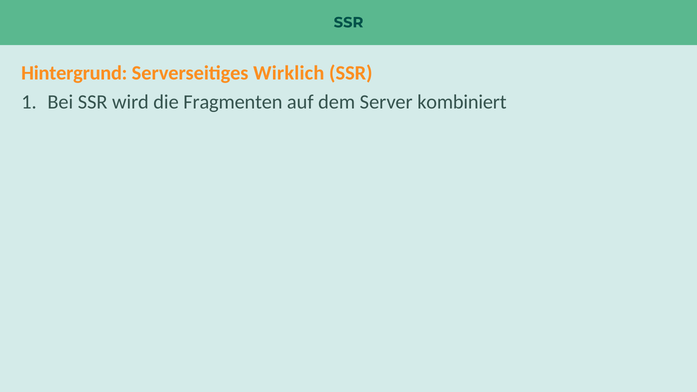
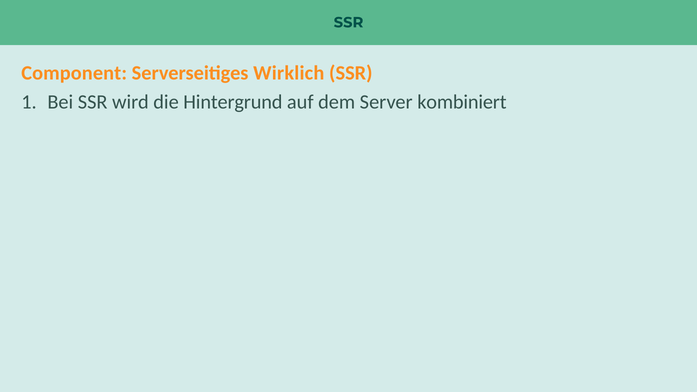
Hintergrund: Hintergrund -> Component
Fragmenten: Fragmenten -> Hintergrund
